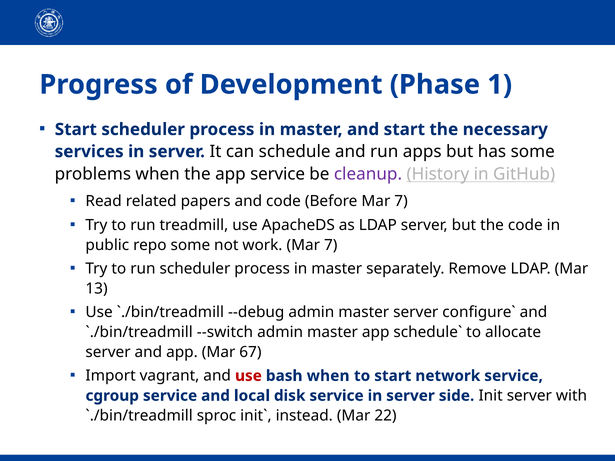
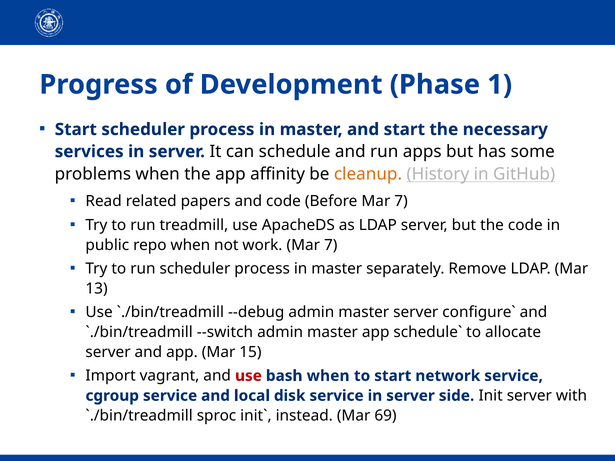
app service: service -> affinity
cleanup colour: purple -> orange
repo some: some -> when
67: 67 -> 15
22: 22 -> 69
